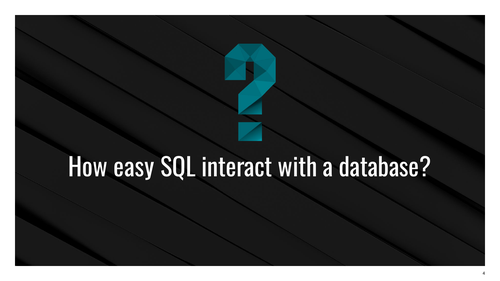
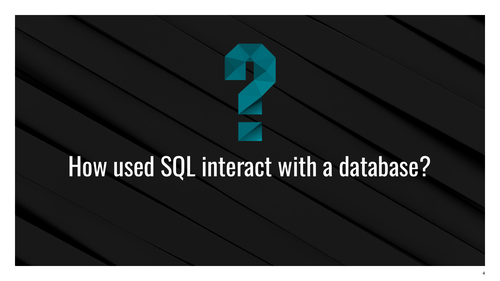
easy: easy -> used
